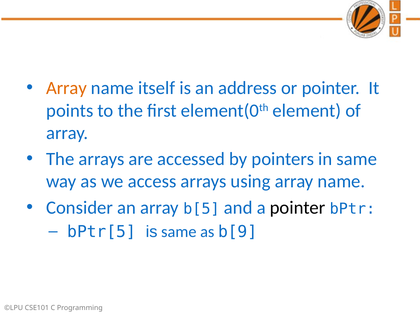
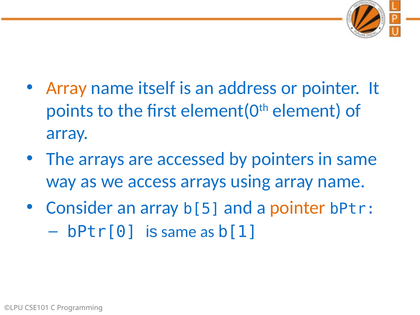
pointer at (298, 208) colour: black -> orange
bPtr[5: bPtr[5 -> bPtr[0
b[9: b[9 -> b[1
